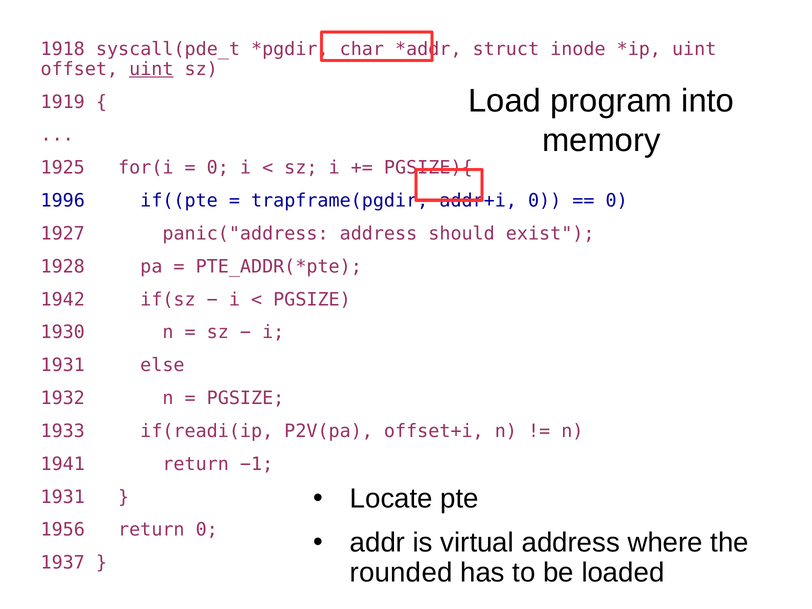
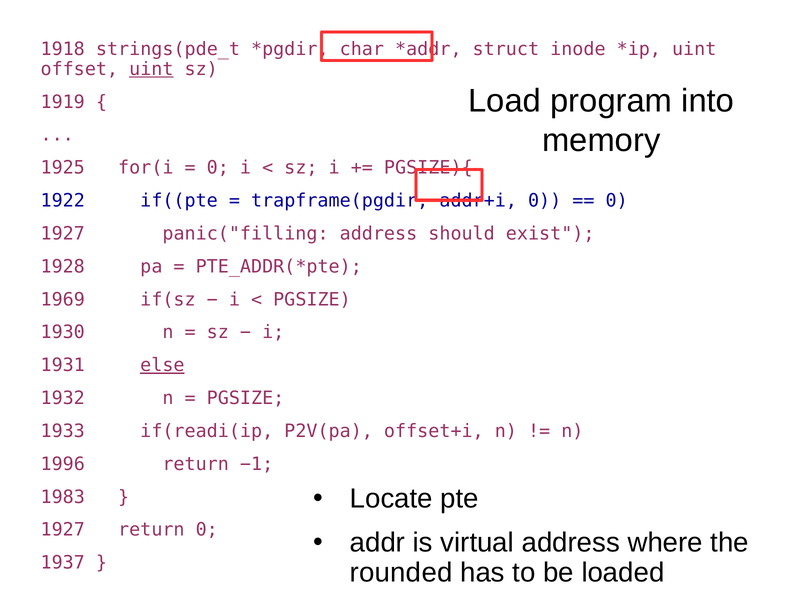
syscall(pde_t: syscall(pde_t -> strings(pde_t
1996: 1996 -> 1922
panic("address: panic("address -> panic("filling
1942: 1942 -> 1969
else underline: none -> present
1941: 1941 -> 1996
1931 at (63, 497): 1931 -> 1983
1956 at (63, 530): 1956 -> 1927
